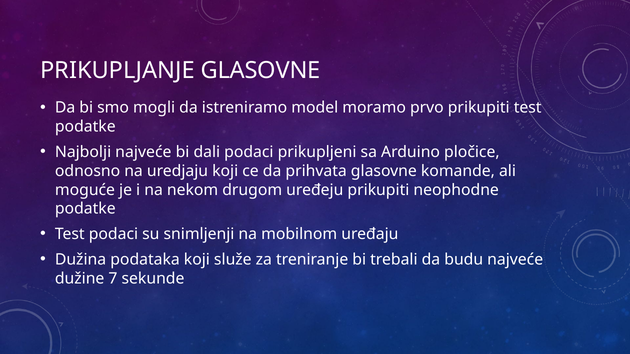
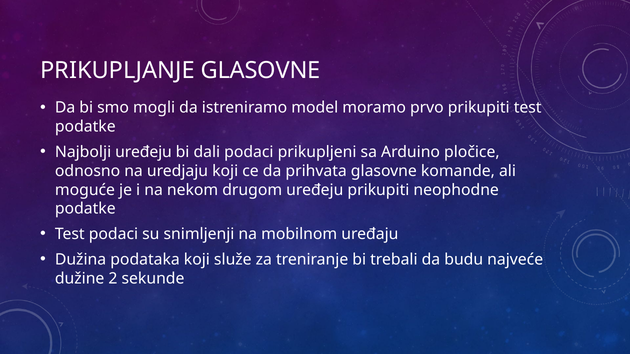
Najbolji najveće: najveće -> uređeju
7: 7 -> 2
